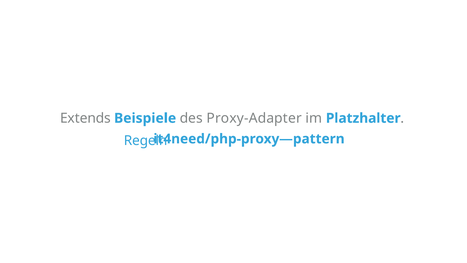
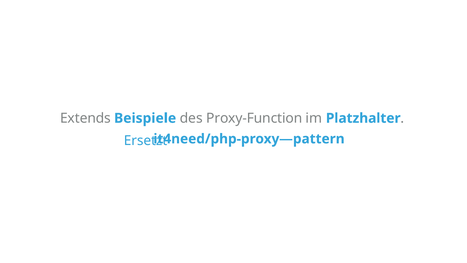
Proxy-Adapter: Proxy-Adapter -> Proxy-Function
Regeln: Regeln -> Ersetzt
